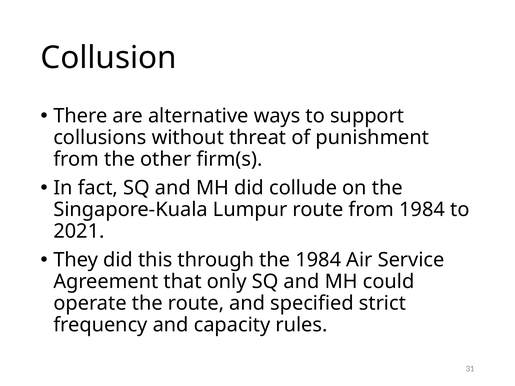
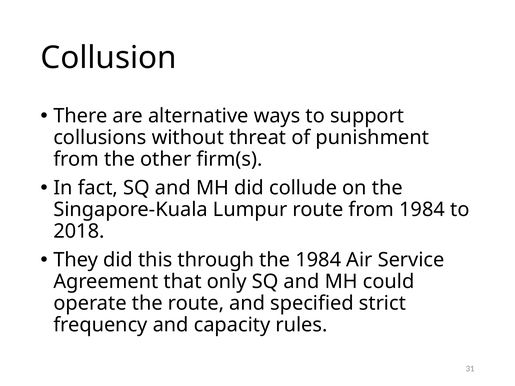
2021: 2021 -> 2018
